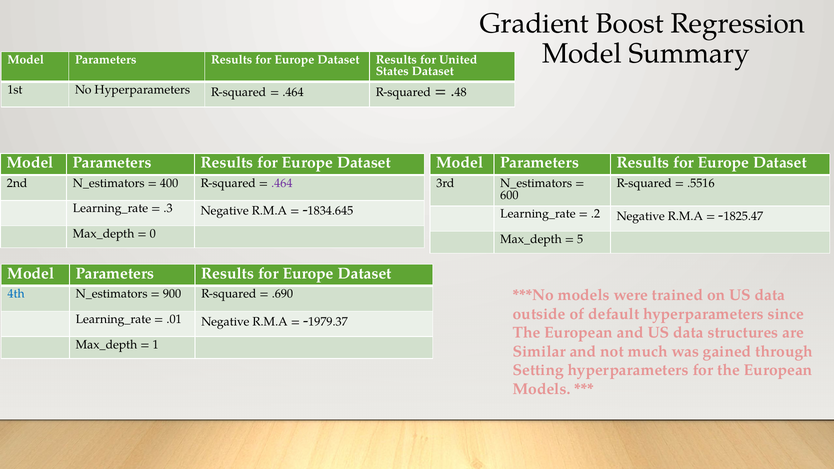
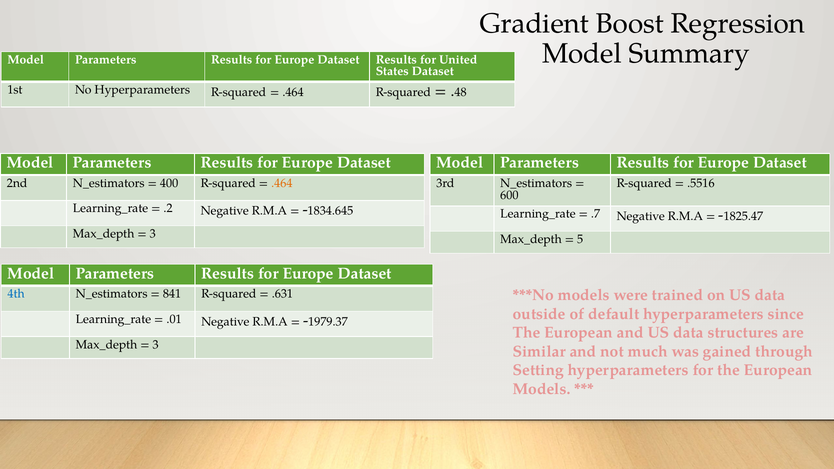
.464 at (282, 183) colour: purple -> orange
.3: .3 -> .2
.2: .2 -> .7
0 at (153, 234): 0 -> 3
900: 900 -> 841
.690: .690 -> .631
1 at (156, 345): 1 -> 3
